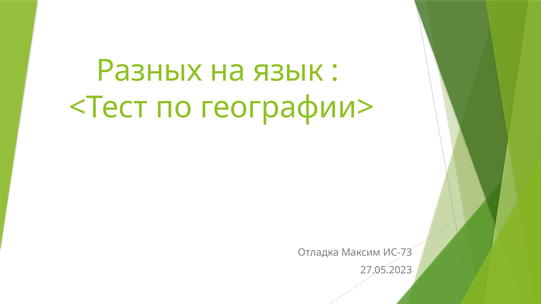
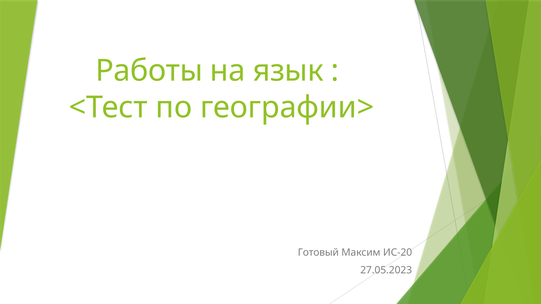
Разных: Разных -> Работы
Отладка: Отладка -> Готовый
ИС-73: ИС-73 -> ИС-20
